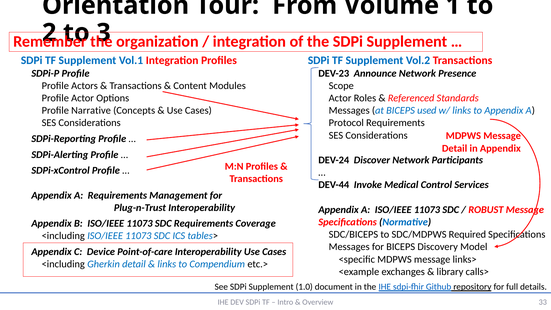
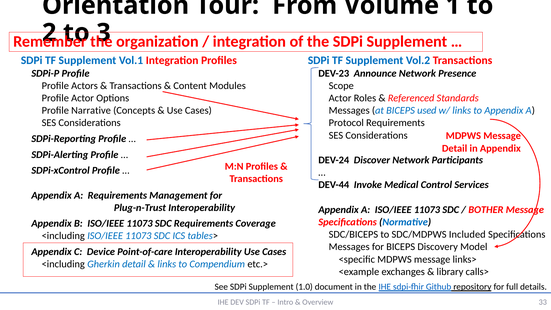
ROBUST: ROBUST -> BOTHER
Required: Required -> Included
